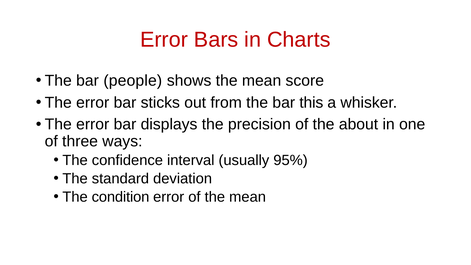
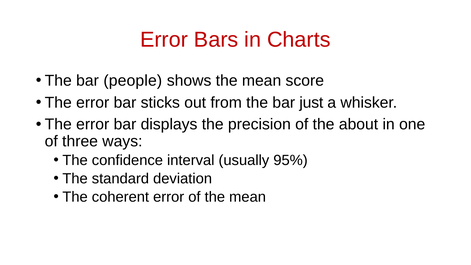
this: this -> just
condition: condition -> coherent
